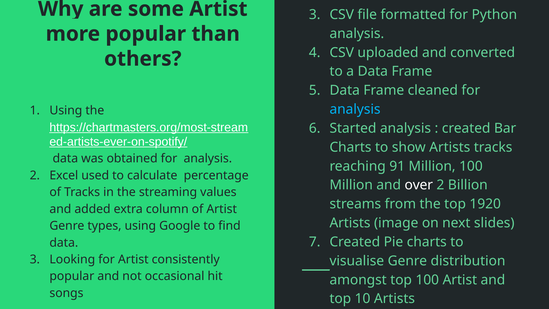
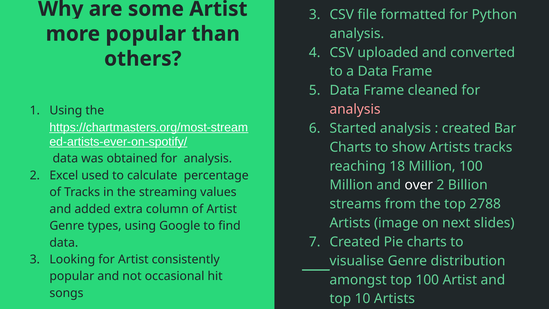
analysis at (355, 109) colour: light blue -> pink
91: 91 -> 18
1920: 1920 -> 2788
